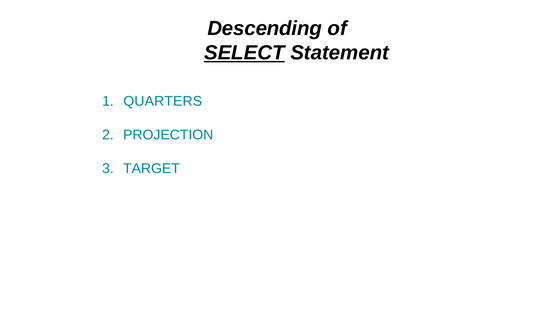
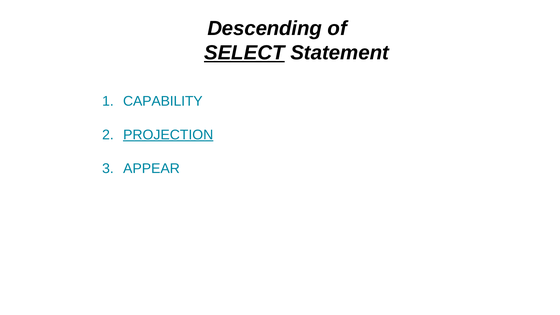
QUARTERS: QUARTERS -> CAPABILITY
PROJECTION underline: none -> present
TARGET: TARGET -> APPEAR
